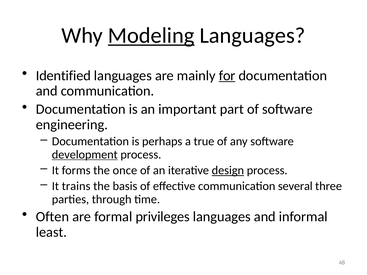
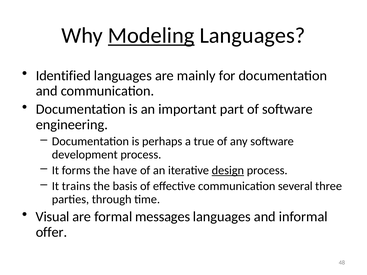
for underline: present -> none
development underline: present -> none
once: once -> have
Often: Often -> Visual
privileges: privileges -> messages
least: least -> offer
